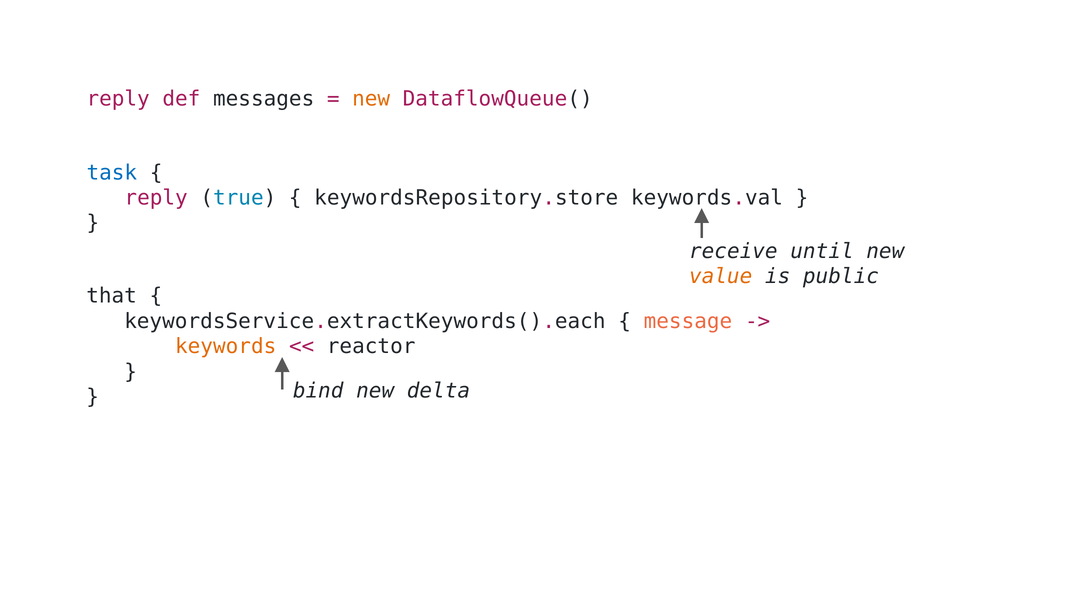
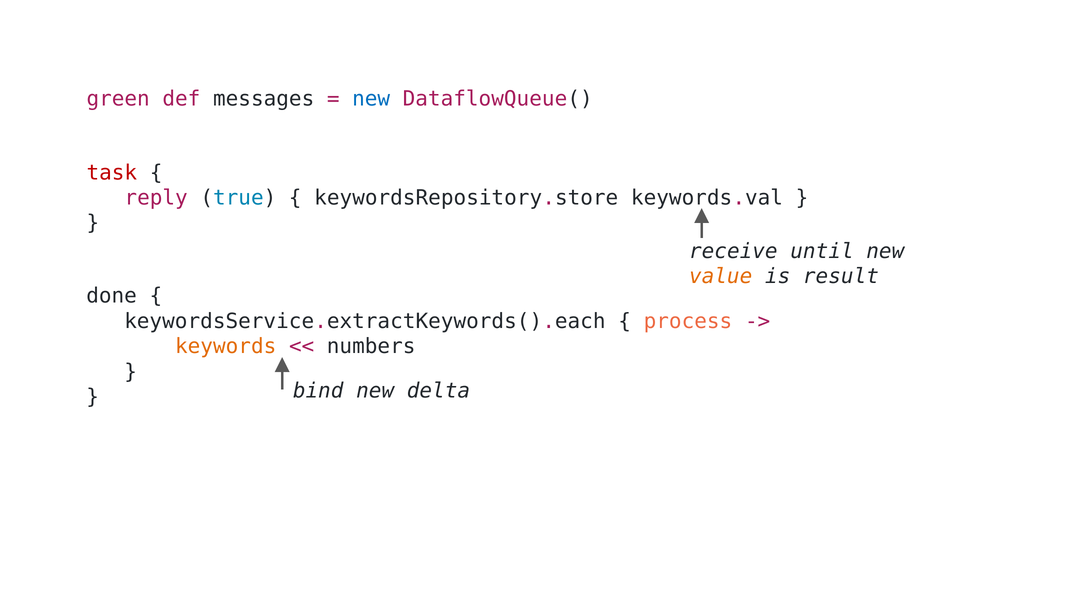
reply at (118, 99): reply -> green
new at (371, 99) colour: orange -> blue
task colour: blue -> red
public: public -> result
that: that -> done
message: message -> process
reactor: reactor -> numbers
